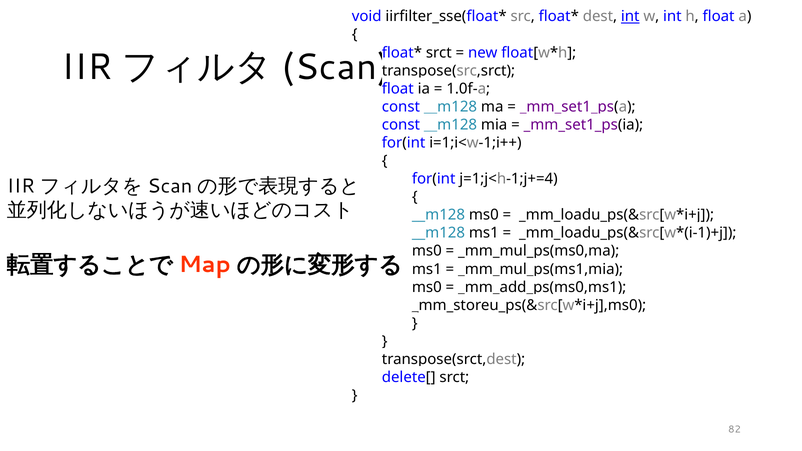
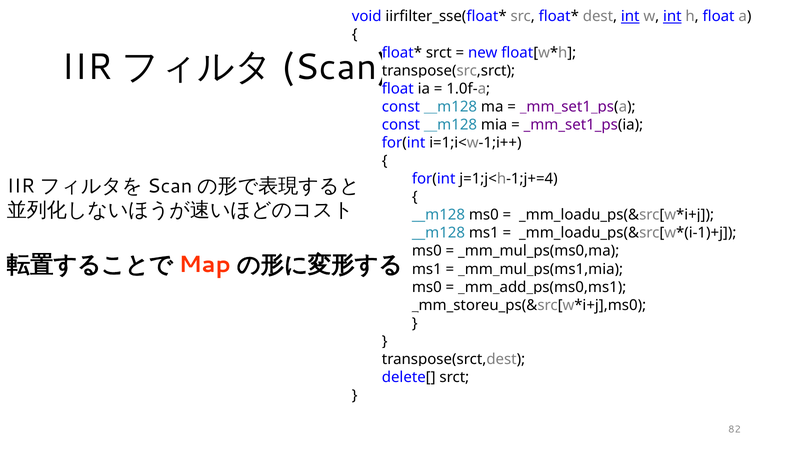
int at (672, 16) underline: none -> present
